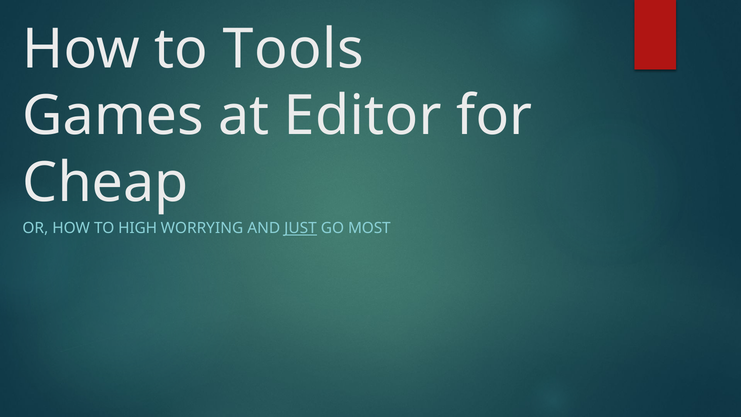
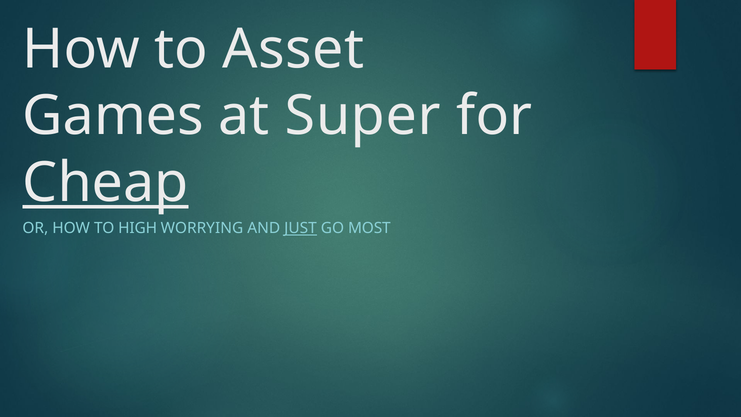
Tools: Tools -> Asset
Editor: Editor -> Super
Cheap underline: none -> present
